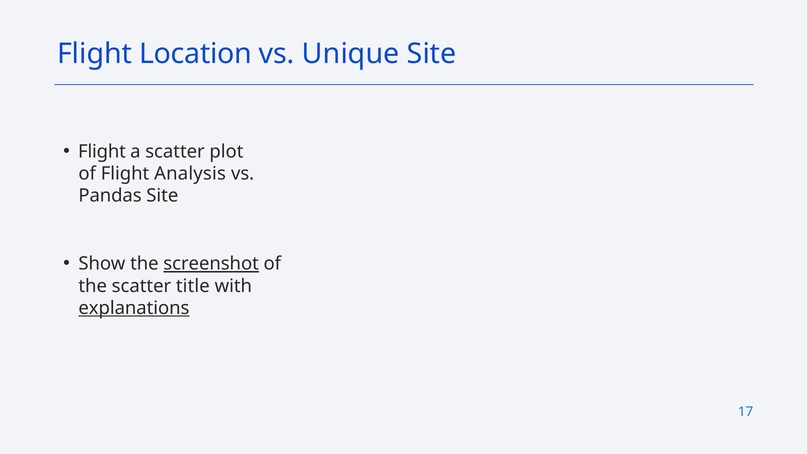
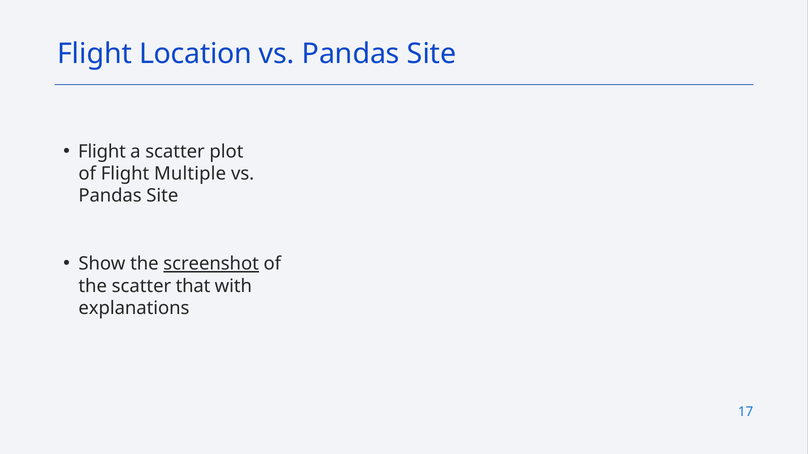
Unique at (351, 54): Unique -> Pandas
Analysis: Analysis -> Multiple
title: title -> that
explanations underline: present -> none
